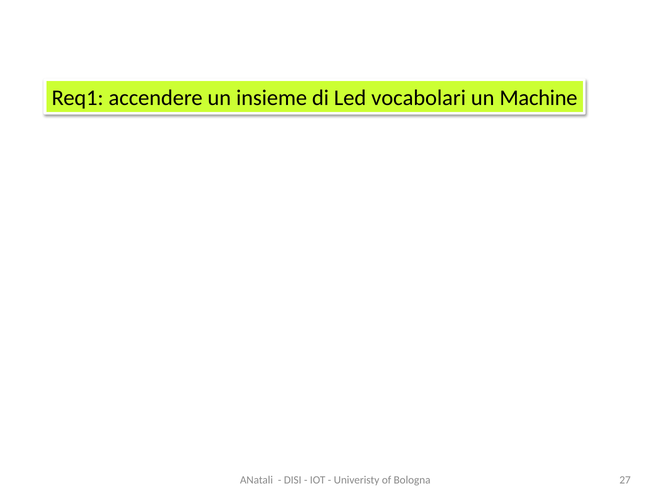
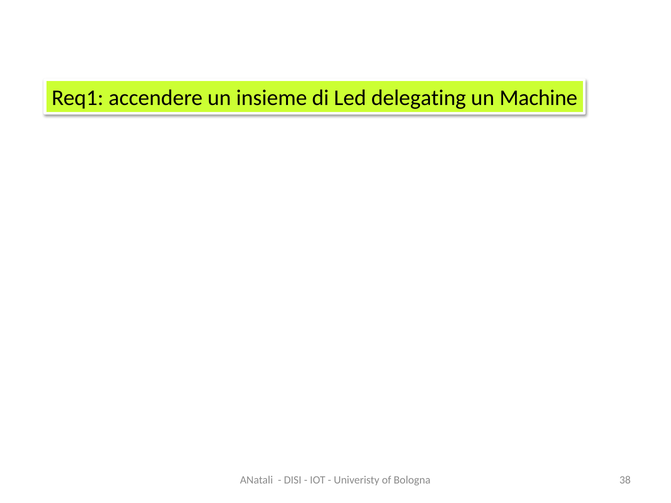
vocabolari: vocabolari -> delegating
27: 27 -> 38
